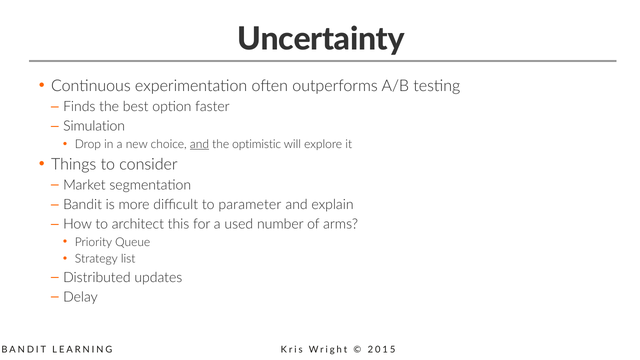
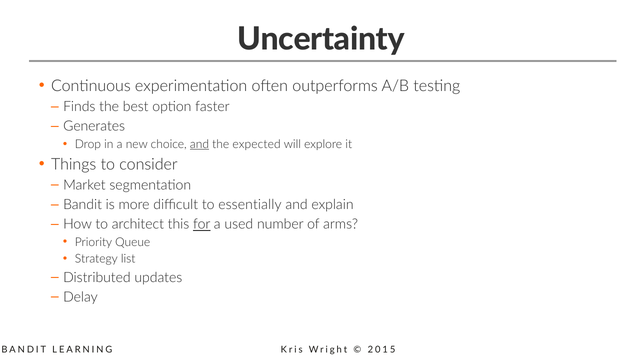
Simulation: Simulation -> Generates
optimistic: optimistic -> expected
parameter: parameter -> essentially
for underline: none -> present
